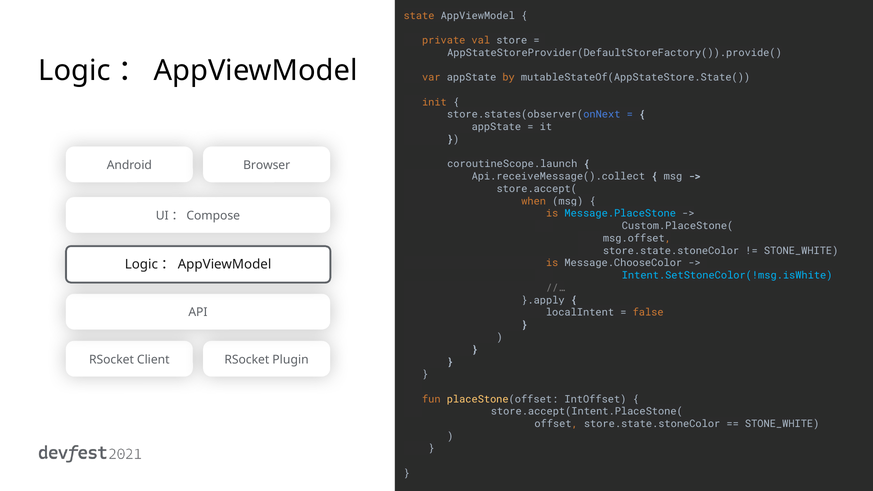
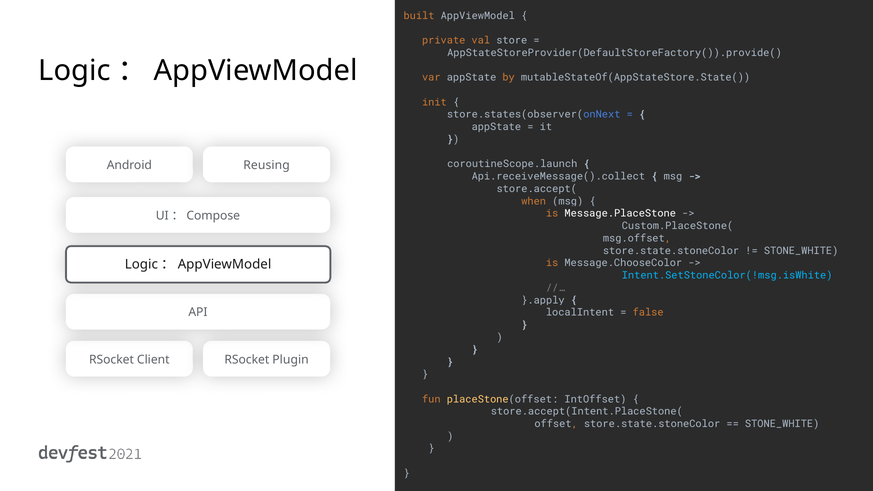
state: state -> built
Browser: Browser -> Reusing
Message.PlaceStone colour: light blue -> white
